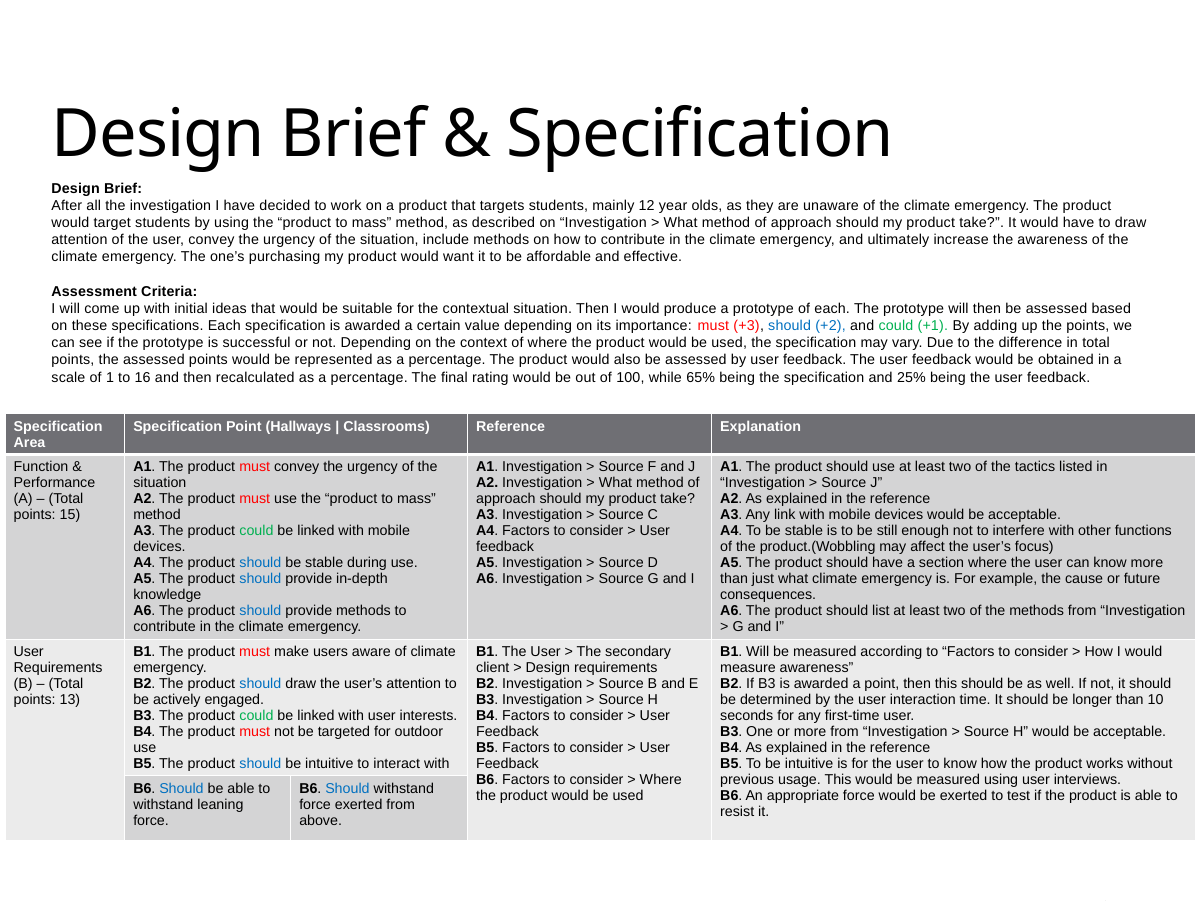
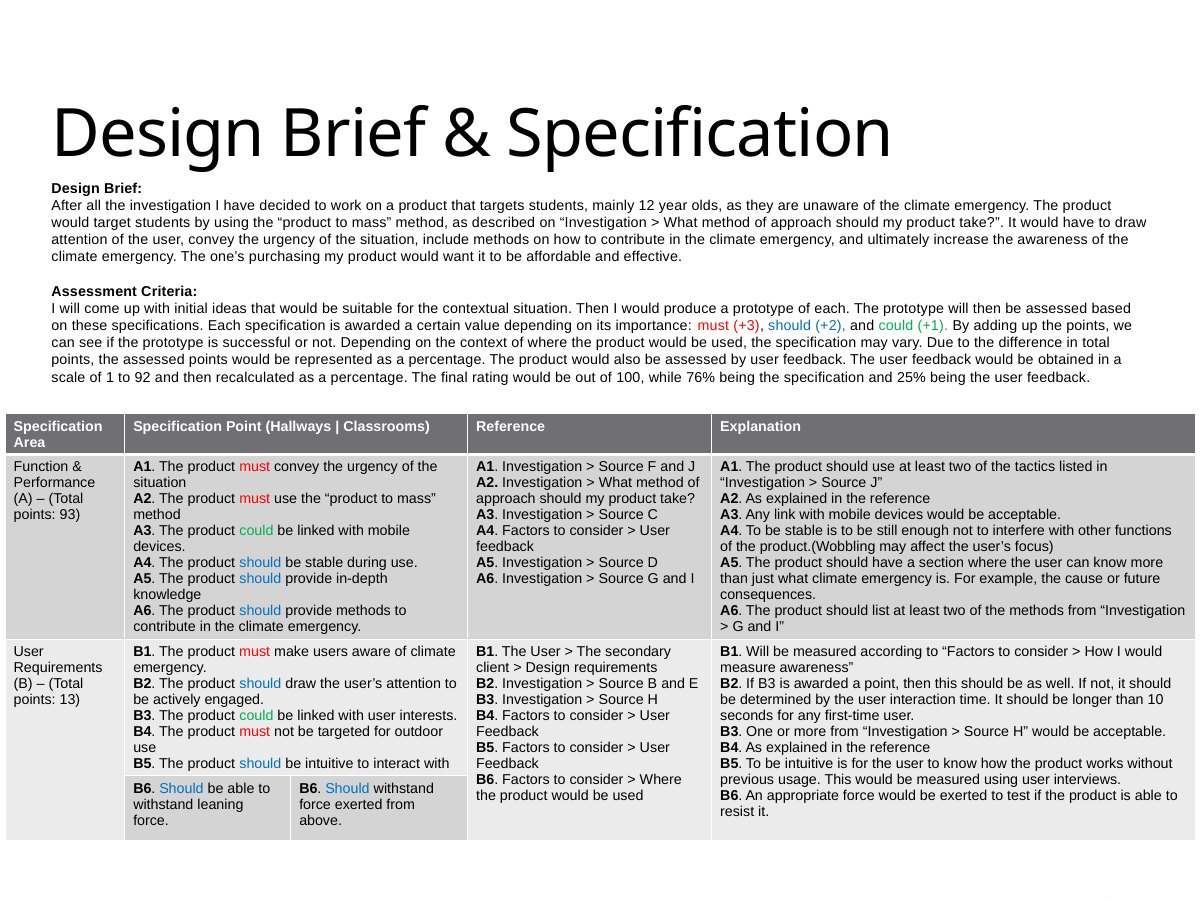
16: 16 -> 92
65%: 65% -> 76%
15: 15 -> 93
